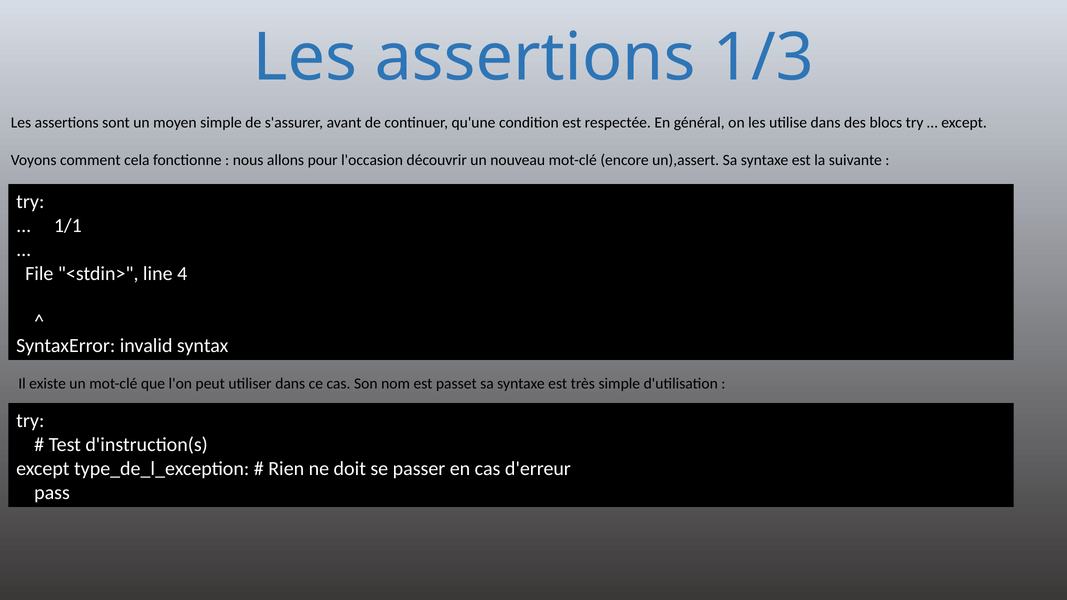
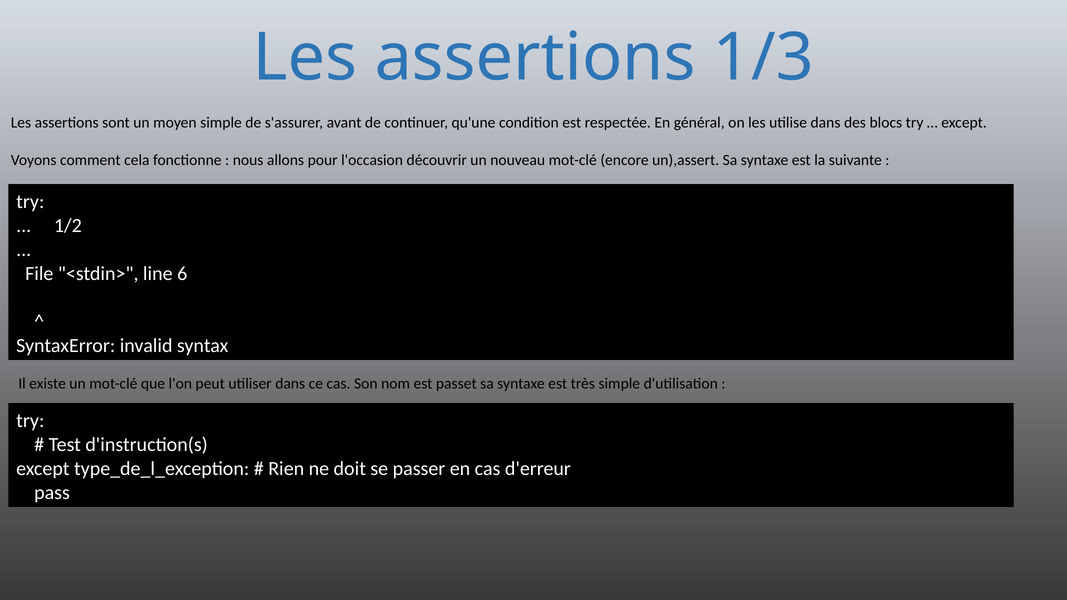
1/1: 1/1 -> 1/2
4: 4 -> 6
